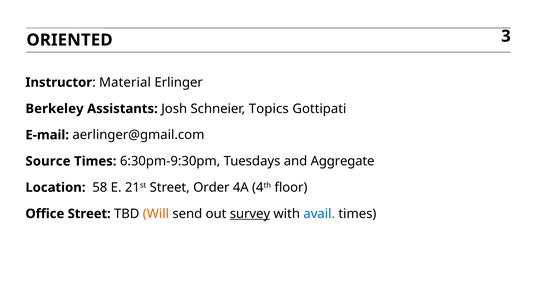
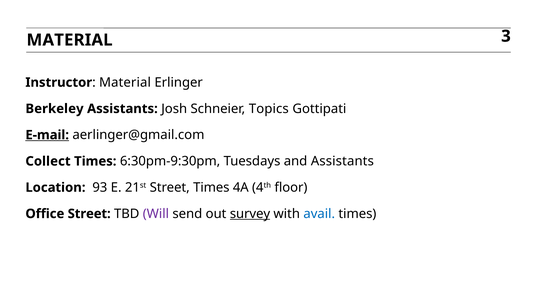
ORIENTED at (70, 40): ORIENTED -> MATERIAL
E-mail underline: none -> present
Source: Source -> Collect
and Aggregate: Aggregate -> Assistants
58: 58 -> 93
Street Order: Order -> Times
Will colour: orange -> purple
